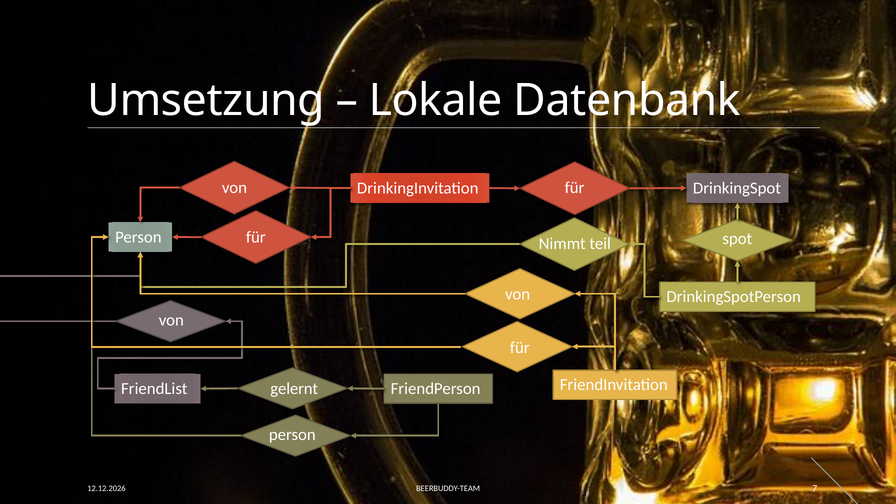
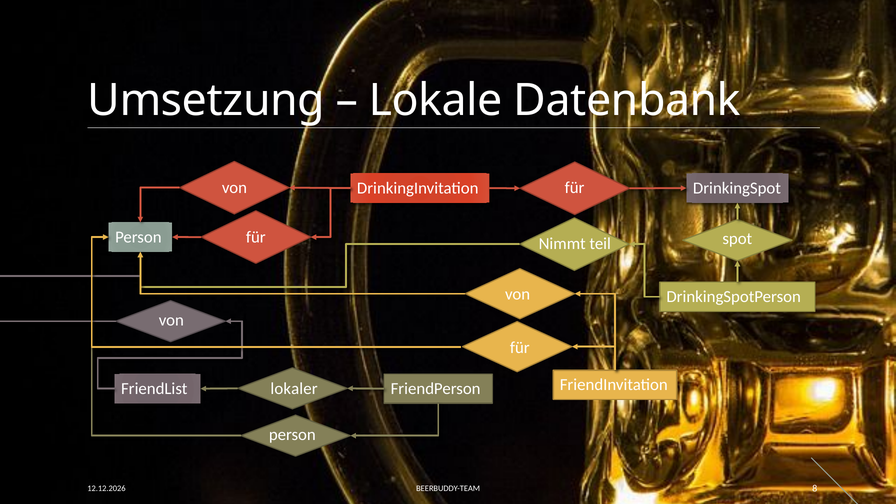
gelernt: gelernt -> lokaler
7: 7 -> 8
